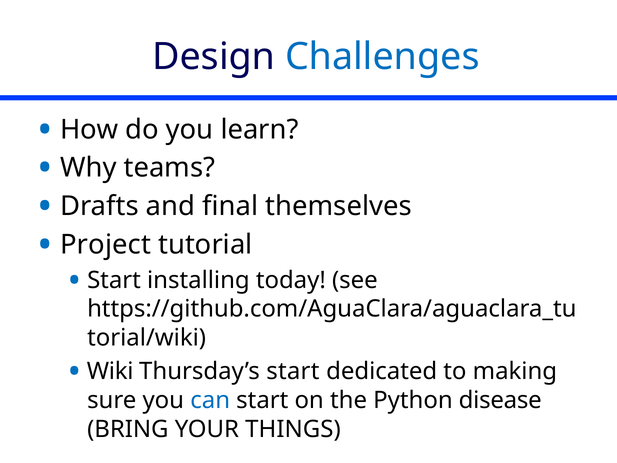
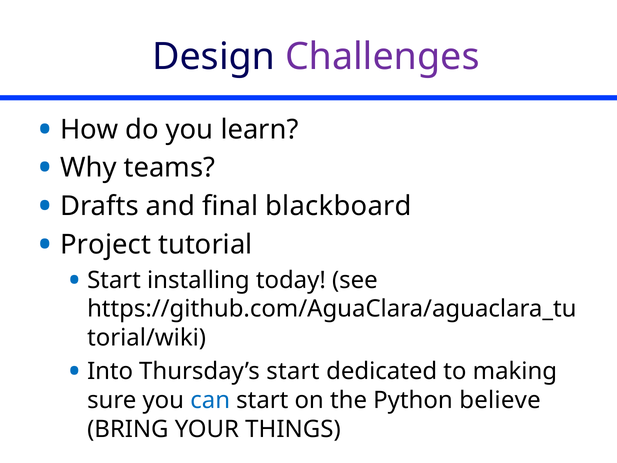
Challenges colour: blue -> purple
themselves: themselves -> blackboard
Wiki: Wiki -> Into
disease: disease -> believe
